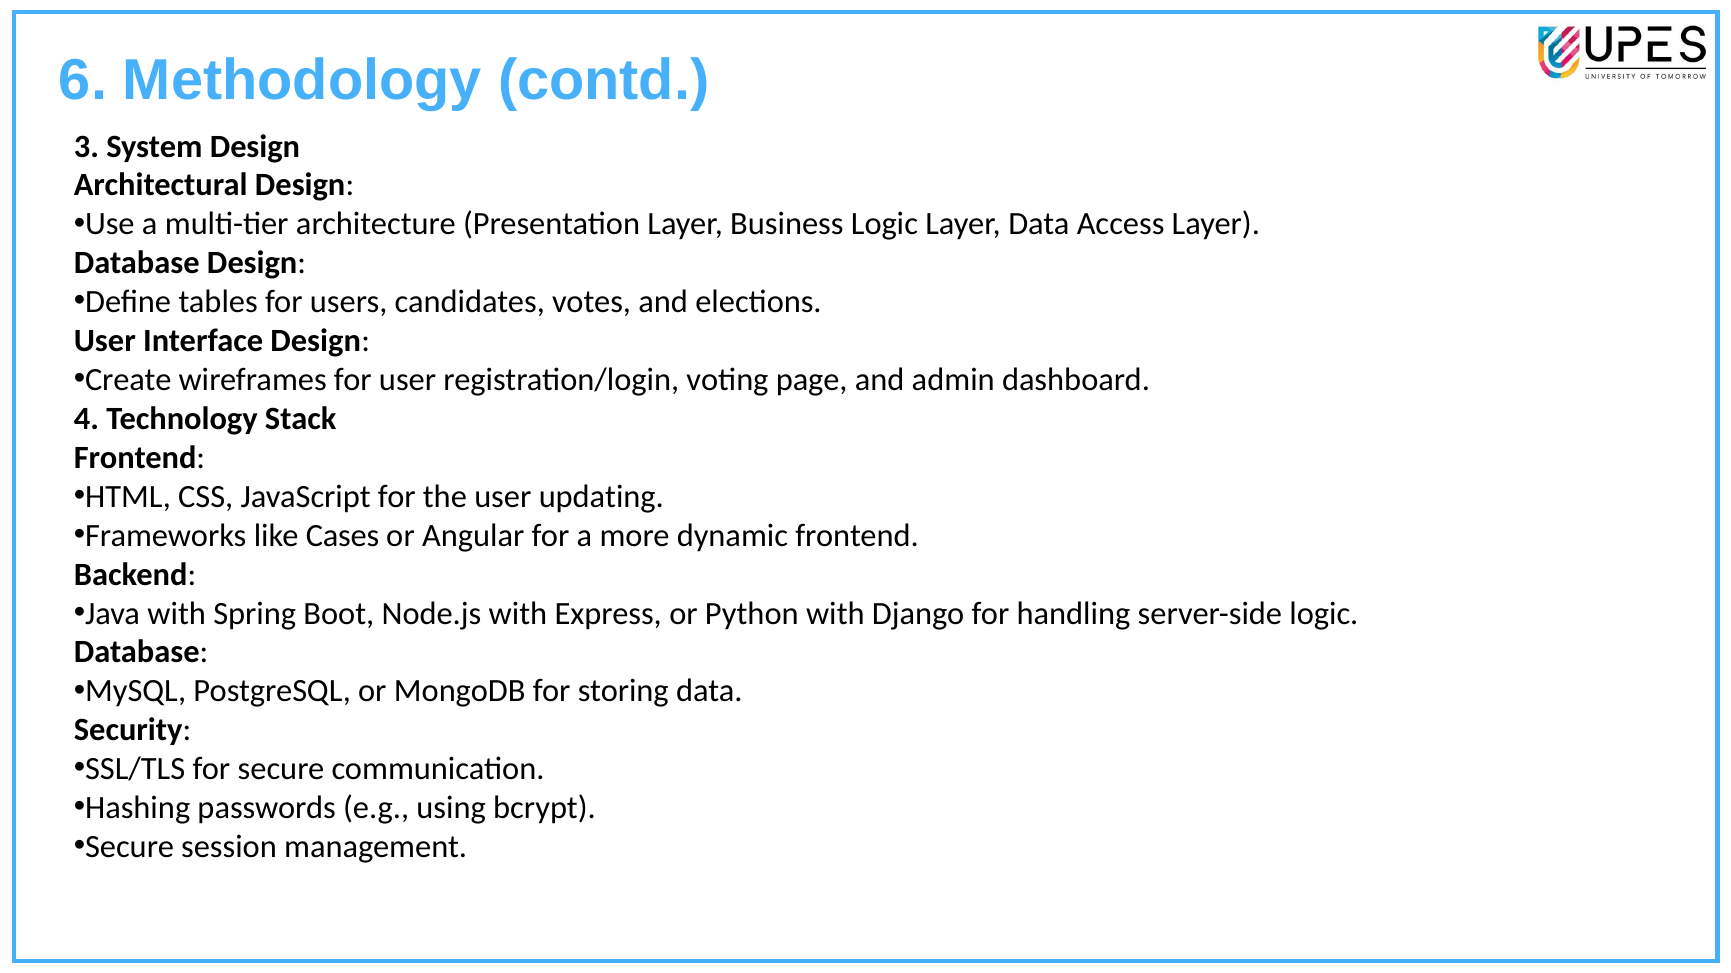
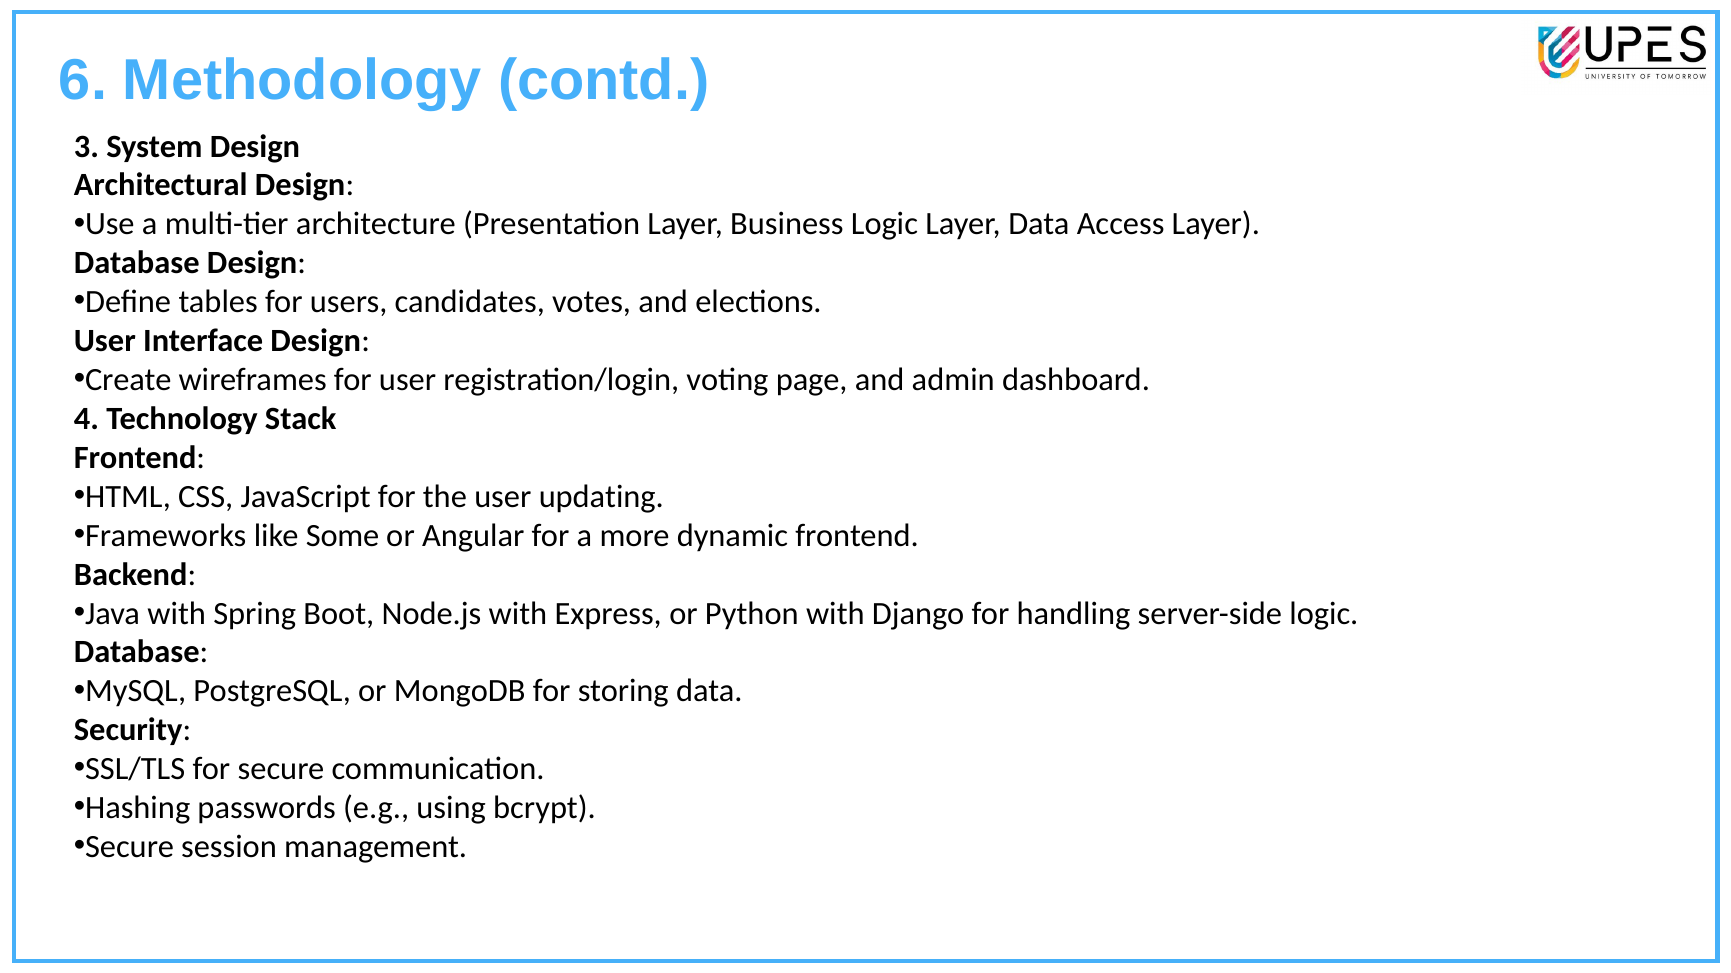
Cases: Cases -> Some
